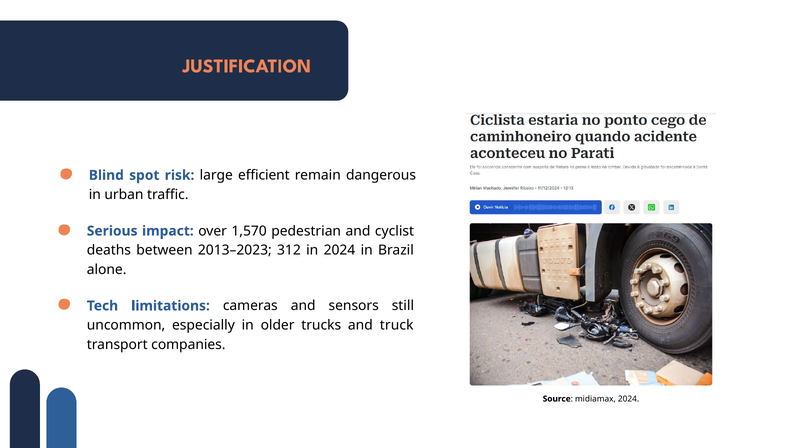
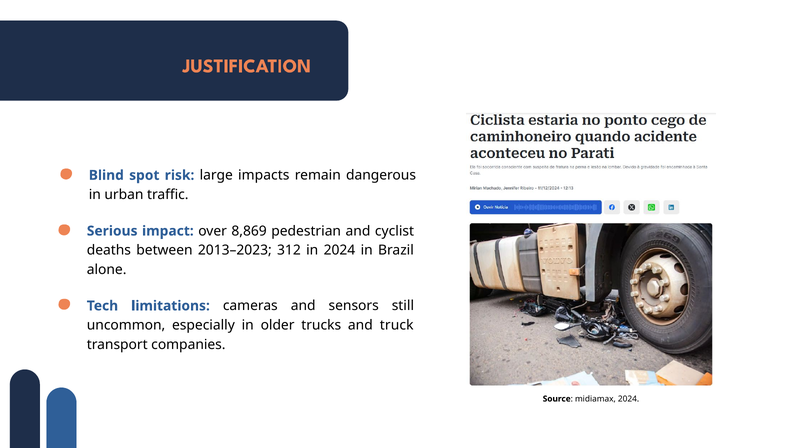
efficient: efficient -> impacts
1,570: 1,570 -> 8,869
